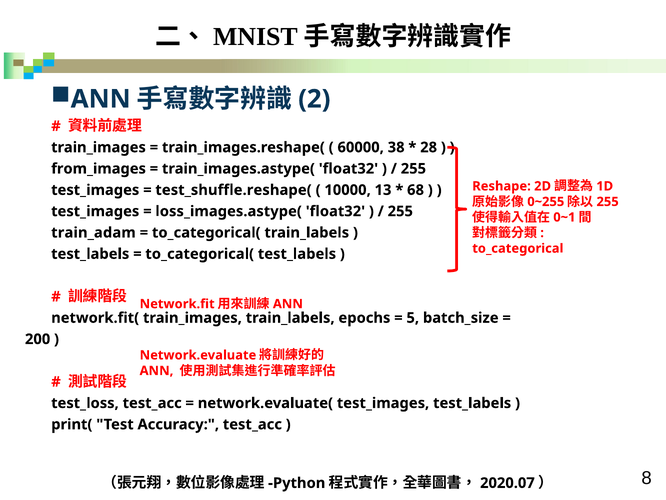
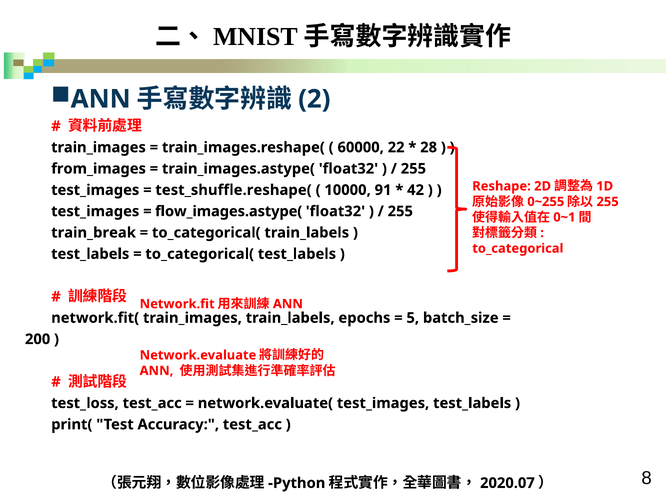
38: 38 -> 22
13: 13 -> 91
68: 68 -> 42
loss_images.astype(: loss_images.astype( -> flow_images.astype(
train_adam: train_adam -> train_break
